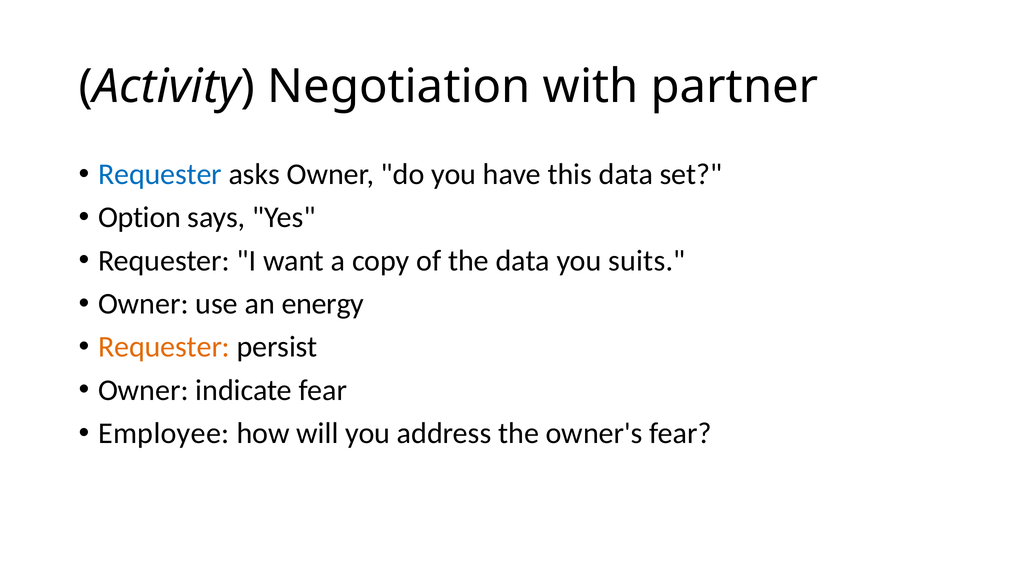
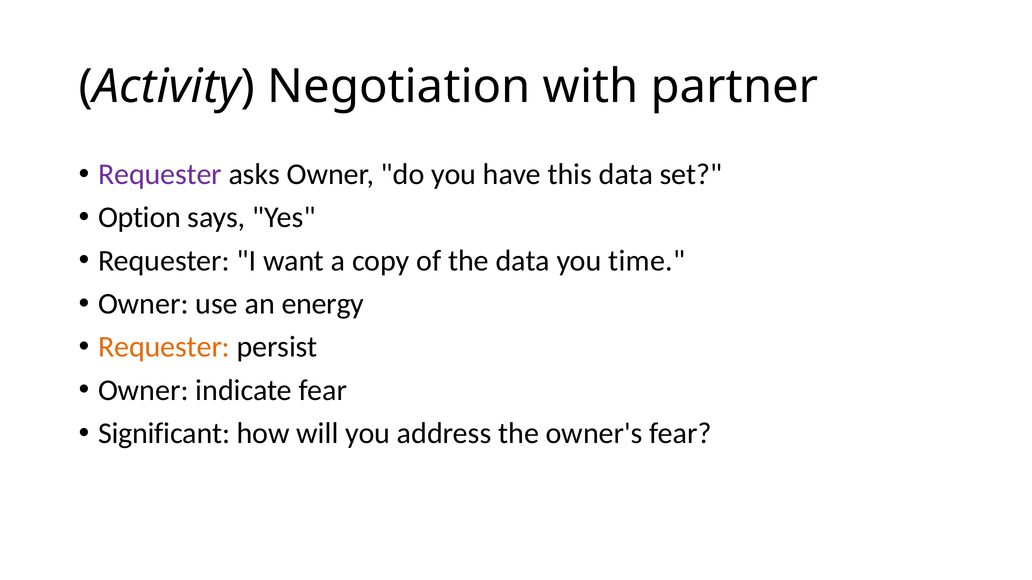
Requester at (160, 174) colour: blue -> purple
suits: suits -> time
Employee: Employee -> Significant
